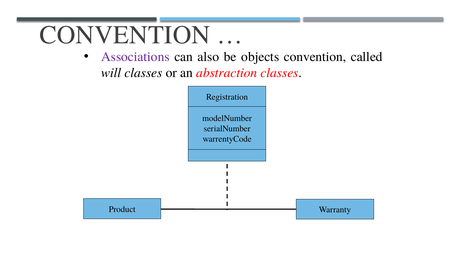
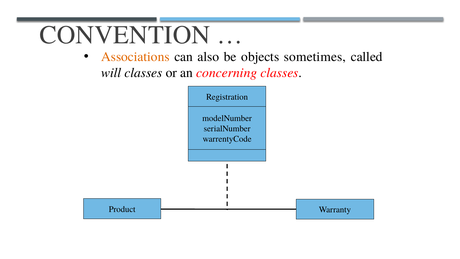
Associations colour: purple -> orange
objects convention: convention -> sometimes
abstraction: abstraction -> concerning
